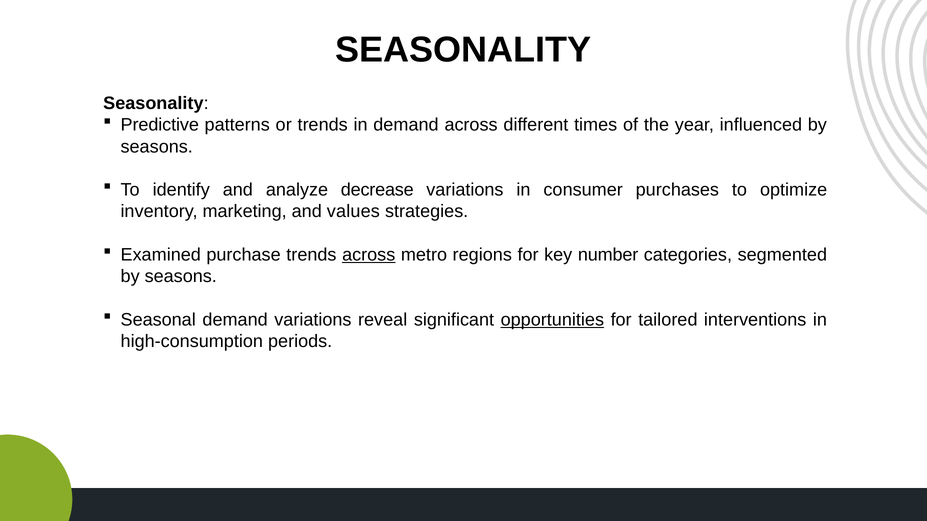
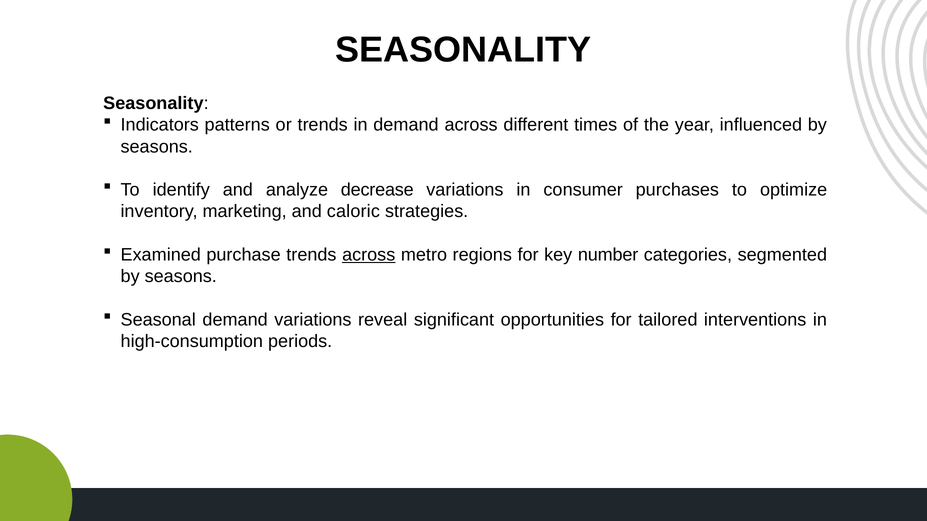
Predictive: Predictive -> Indicators
values: values -> caloric
opportunities underline: present -> none
